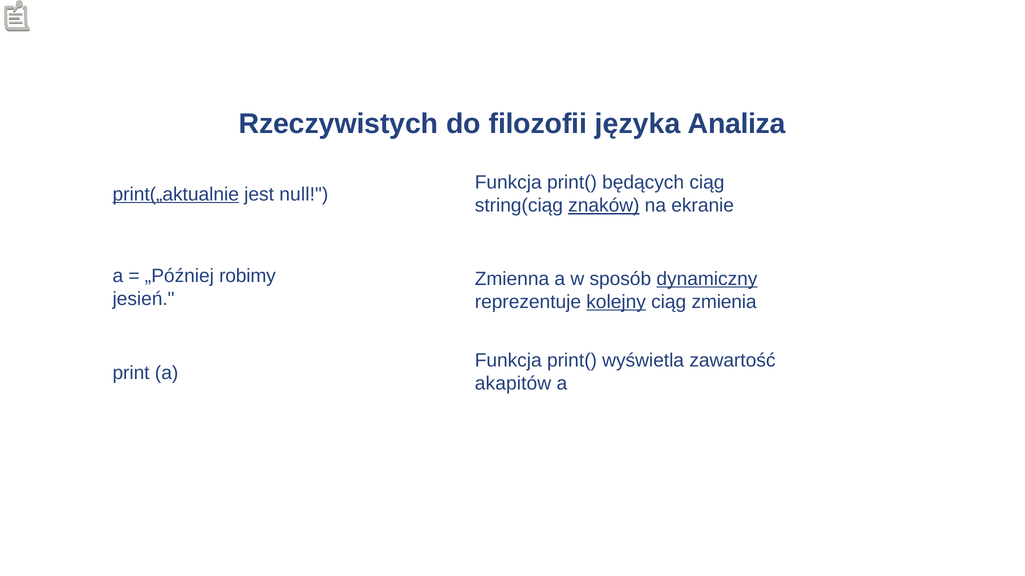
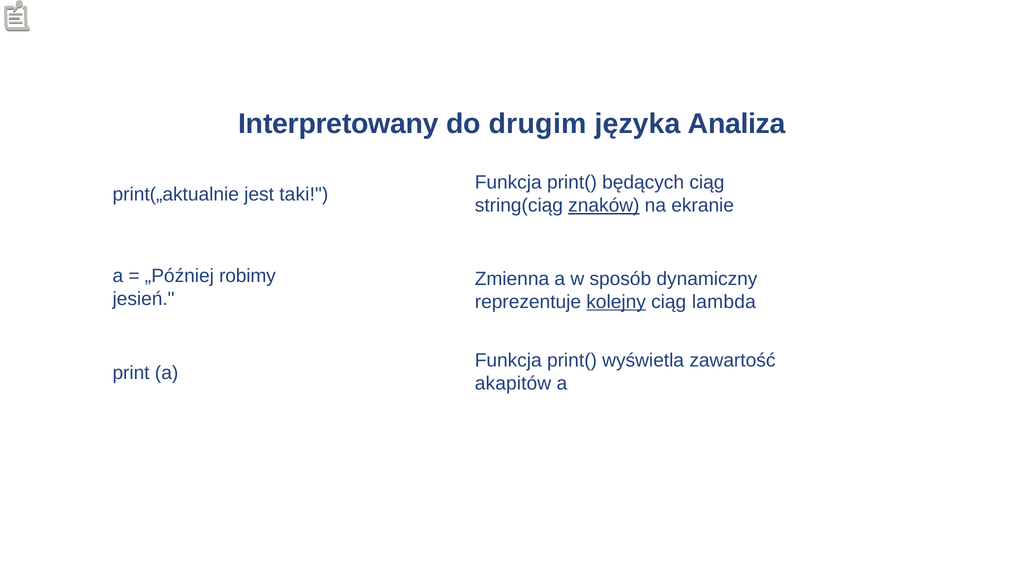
Rzeczywistych: Rzeczywistych -> Interpretowany
filozofii: filozofii -> drugim
print(„aktualnie underline: present -> none
null: null -> taki
dynamiczny underline: present -> none
zmienia: zmienia -> lambda
